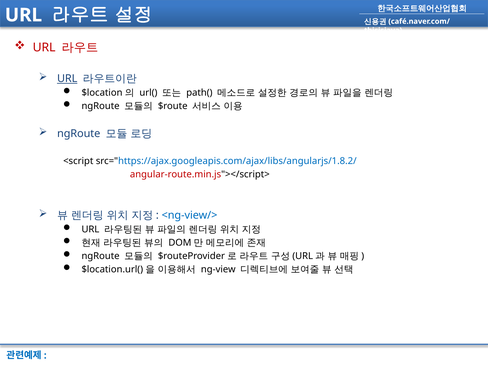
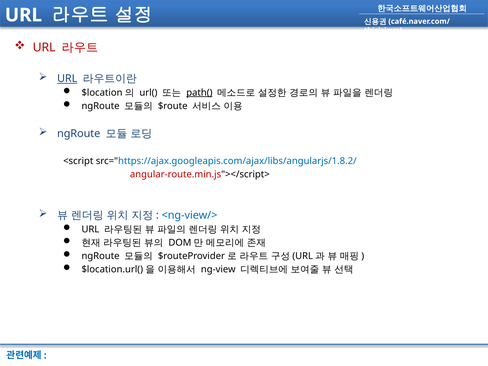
path( underline: none -> present
